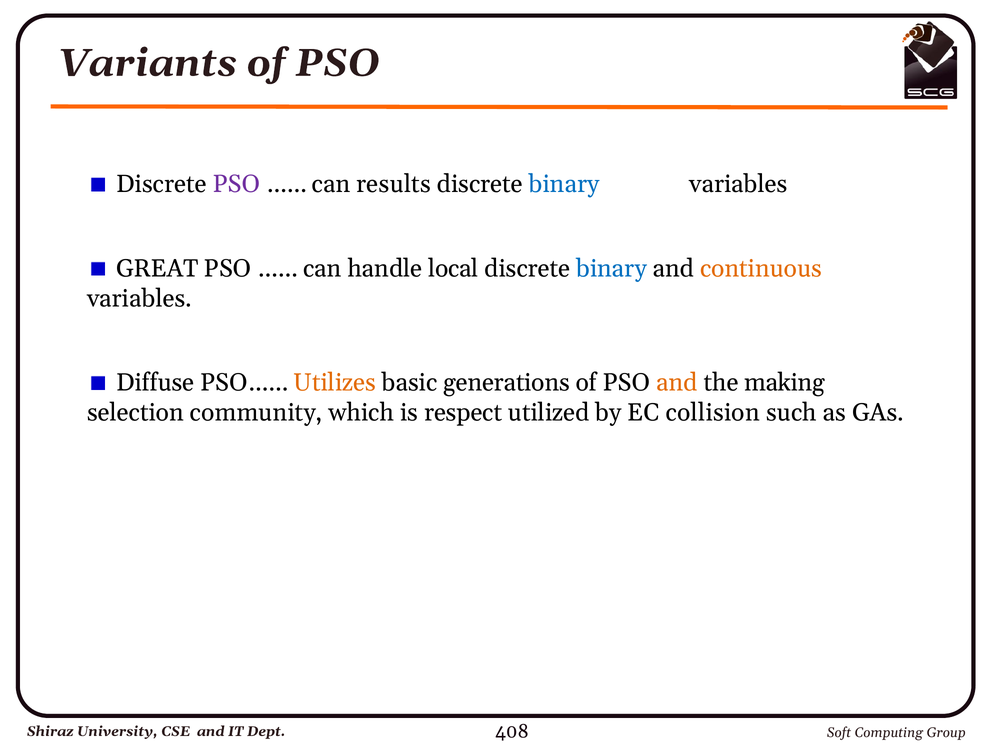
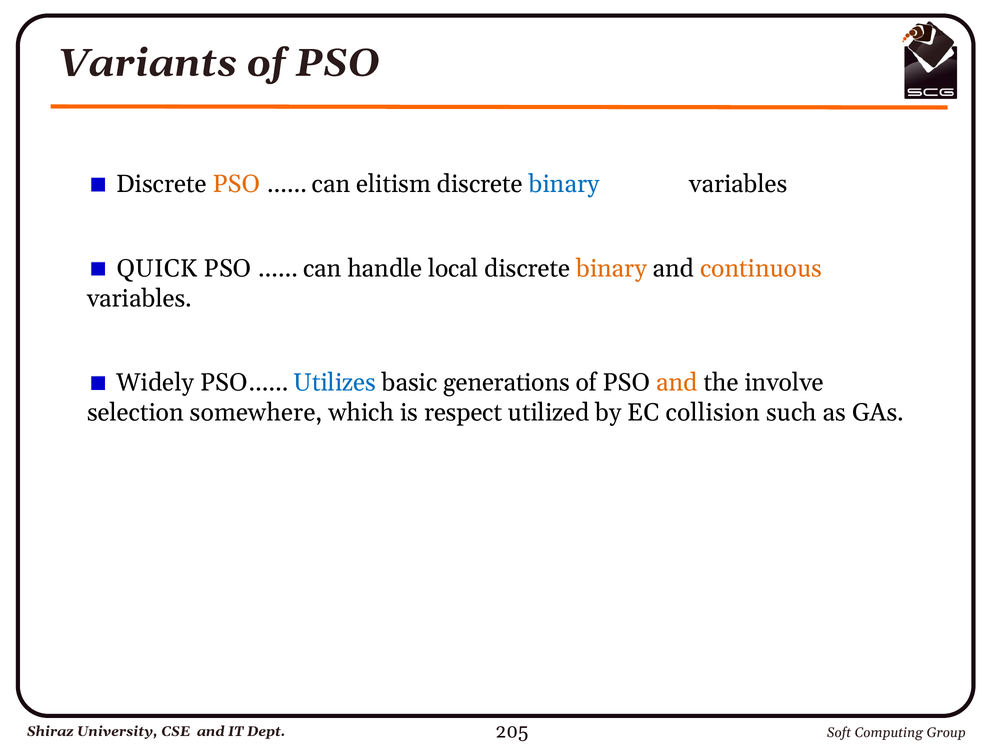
PSO at (236, 184) colour: purple -> orange
results: results -> elitism
GREAT: GREAT -> QUICK
binary at (612, 268) colour: blue -> orange
Diffuse: Diffuse -> Widely
Utilizes colour: orange -> blue
making: making -> involve
community: community -> somewhere
408: 408 -> 205
